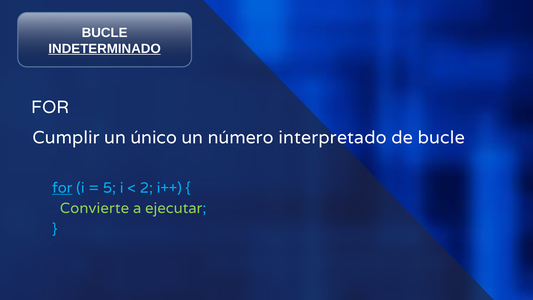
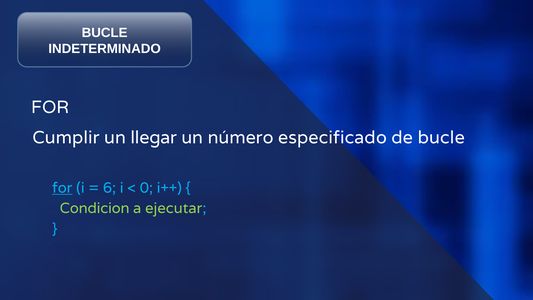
INDETERMINADO underline: present -> none
único: único -> llegar
interpretado: interpretado -> especificado
5: 5 -> 6
2: 2 -> 0
Convierte: Convierte -> Condicion
